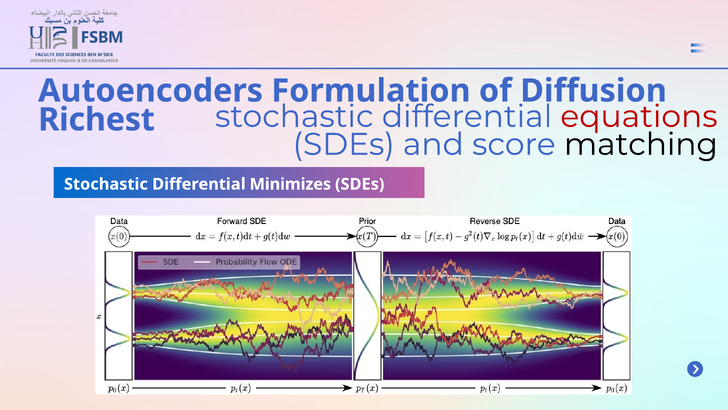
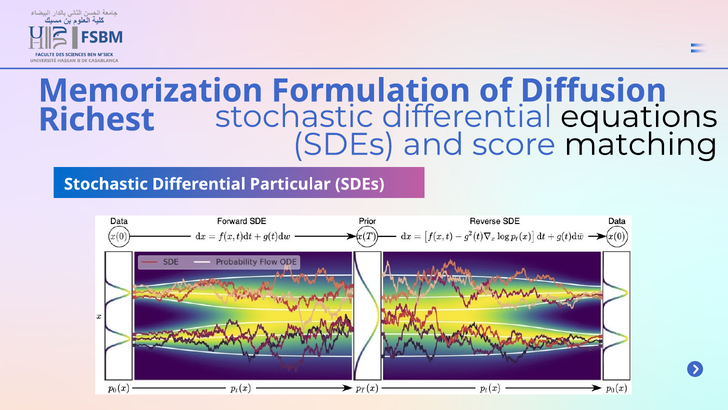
Autoencoders: Autoencoders -> Memorization
equations colour: red -> black
Minimizes: Minimizes -> Particular
